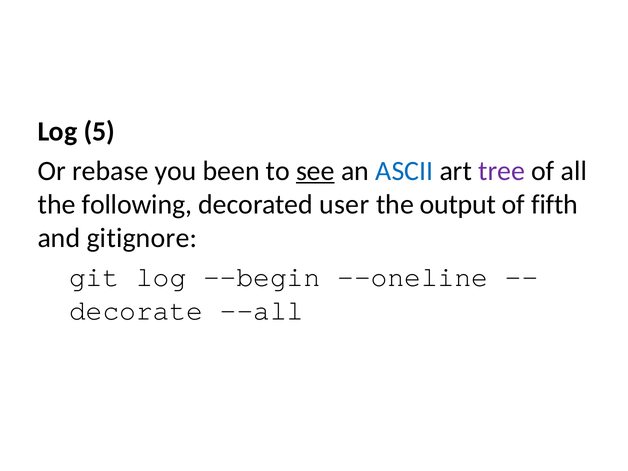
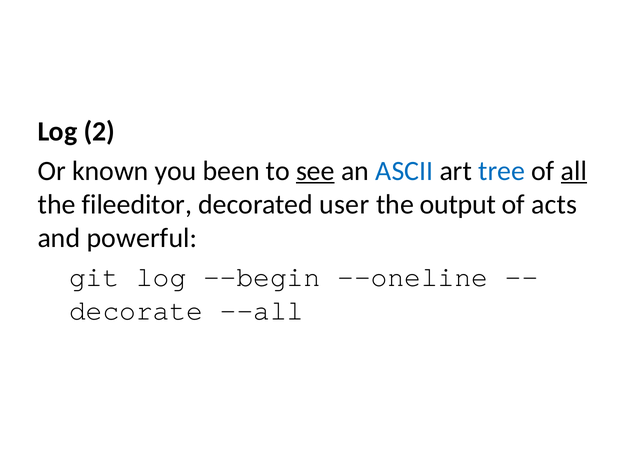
5: 5 -> 2
rebase: rebase -> known
tree colour: purple -> blue
all underline: none -> present
following: following -> fileeditor
fifth: fifth -> acts
gitignore: gitignore -> powerful
